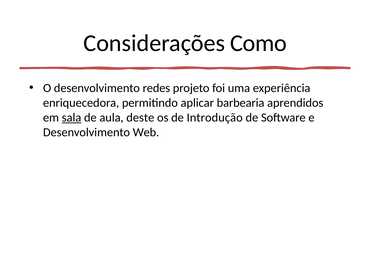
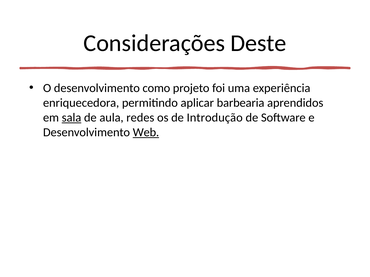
Como: Como -> Deste
redes: redes -> como
deste: deste -> redes
Web underline: none -> present
